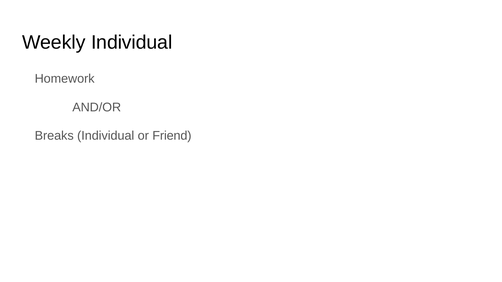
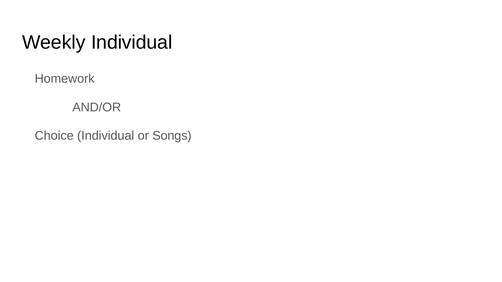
Breaks: Breaks -> Choice
Friend: Friend -> Songs
